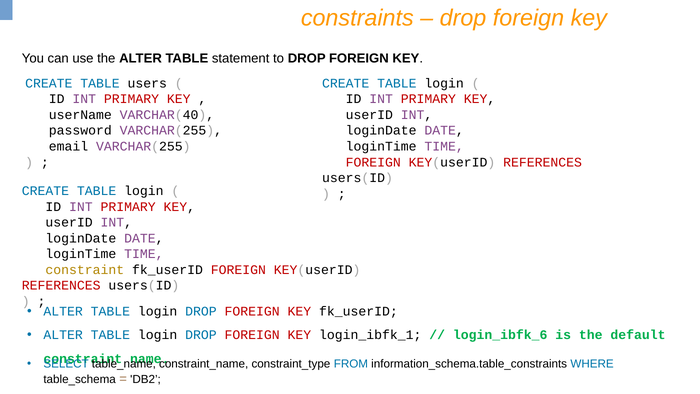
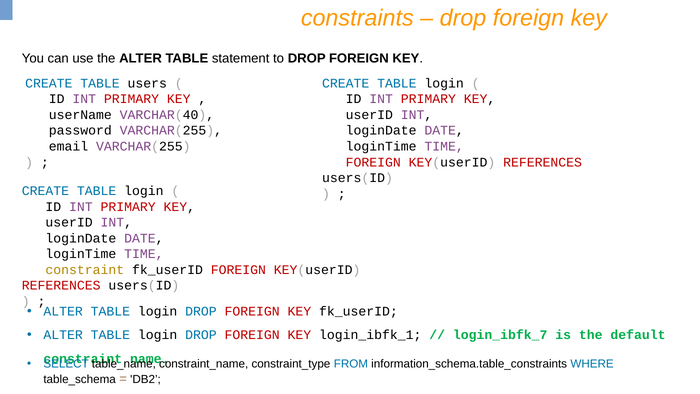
login_ibfk_6: login_ibfk_6 -> login_ibfk_7
